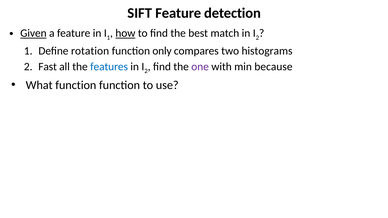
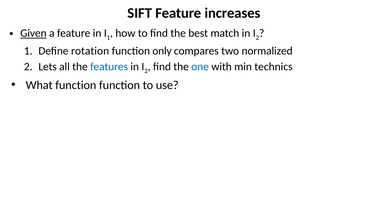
detection: detection -> increases
how underline: present -> none
histograms: histograms -> normalized
Fast: Fast -> Lets
one colour: purple -> blue
because: because -> technics
